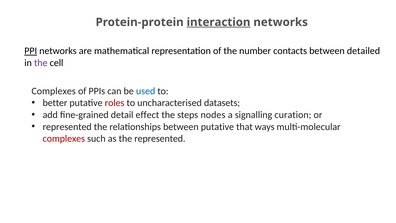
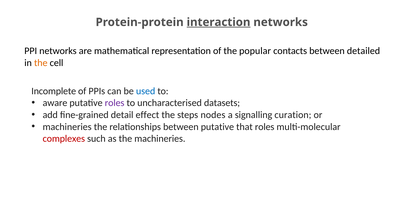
PPI underline: present -> none
number: number -> popular
the at (41, 63) colour: purple -> orange
Complexes at (54, 91): Complexes -> Incomplete
better: better -> aware
roles at (115, 103) colour: red -> purple
represented at (67, 127): represented -> machineries
that ways: ways -> roles
the represented: represented -> machineries
